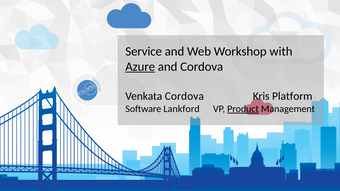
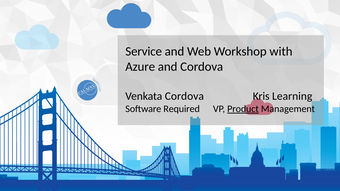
Azure underline: present -> none
Platform: Platform -> Learning
Lankford: Lankford -> Required
